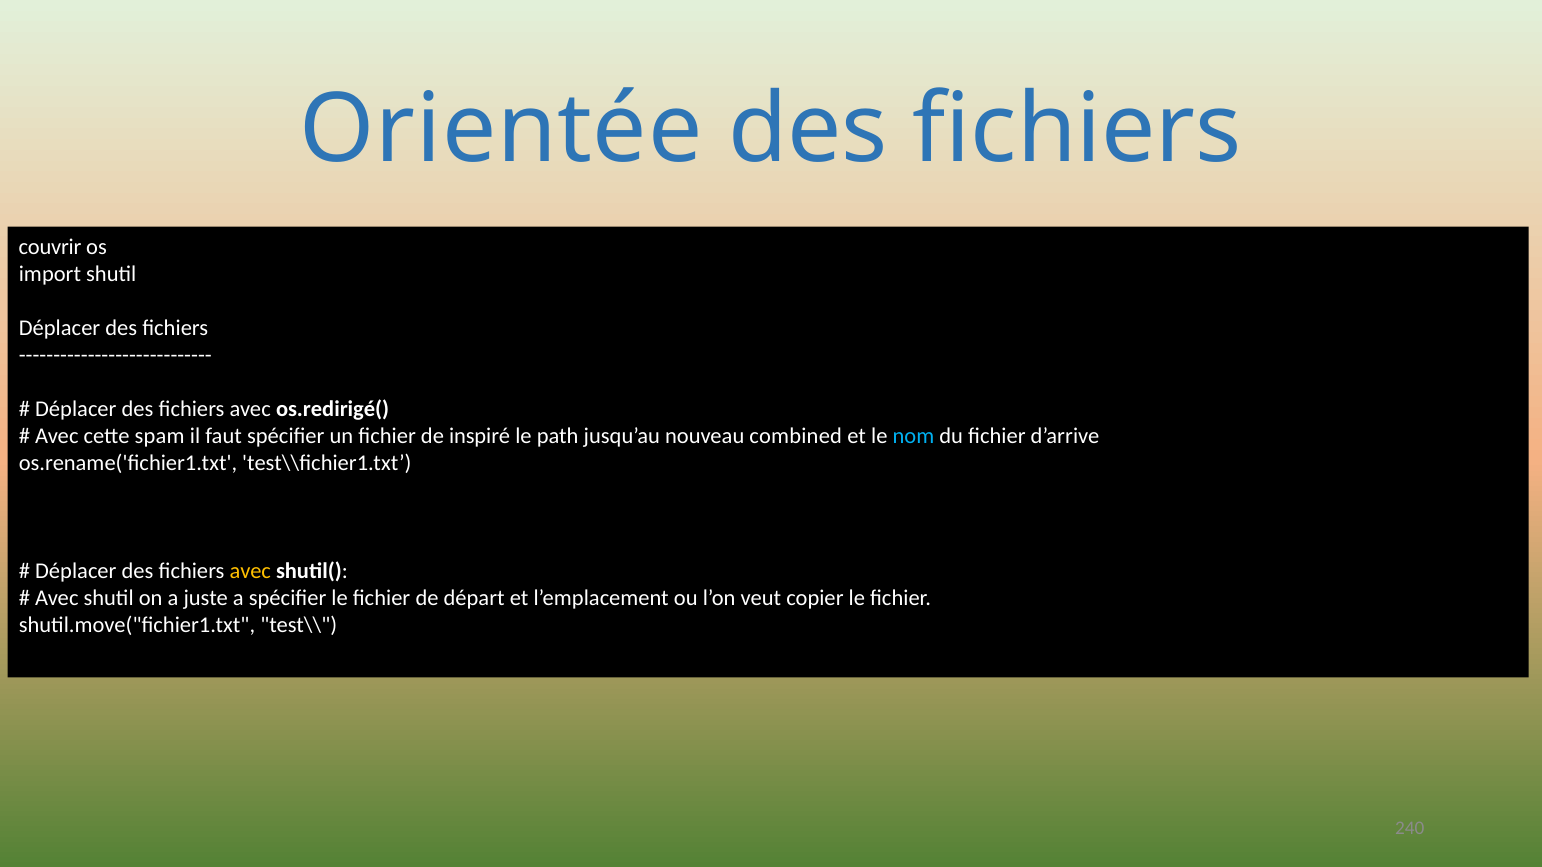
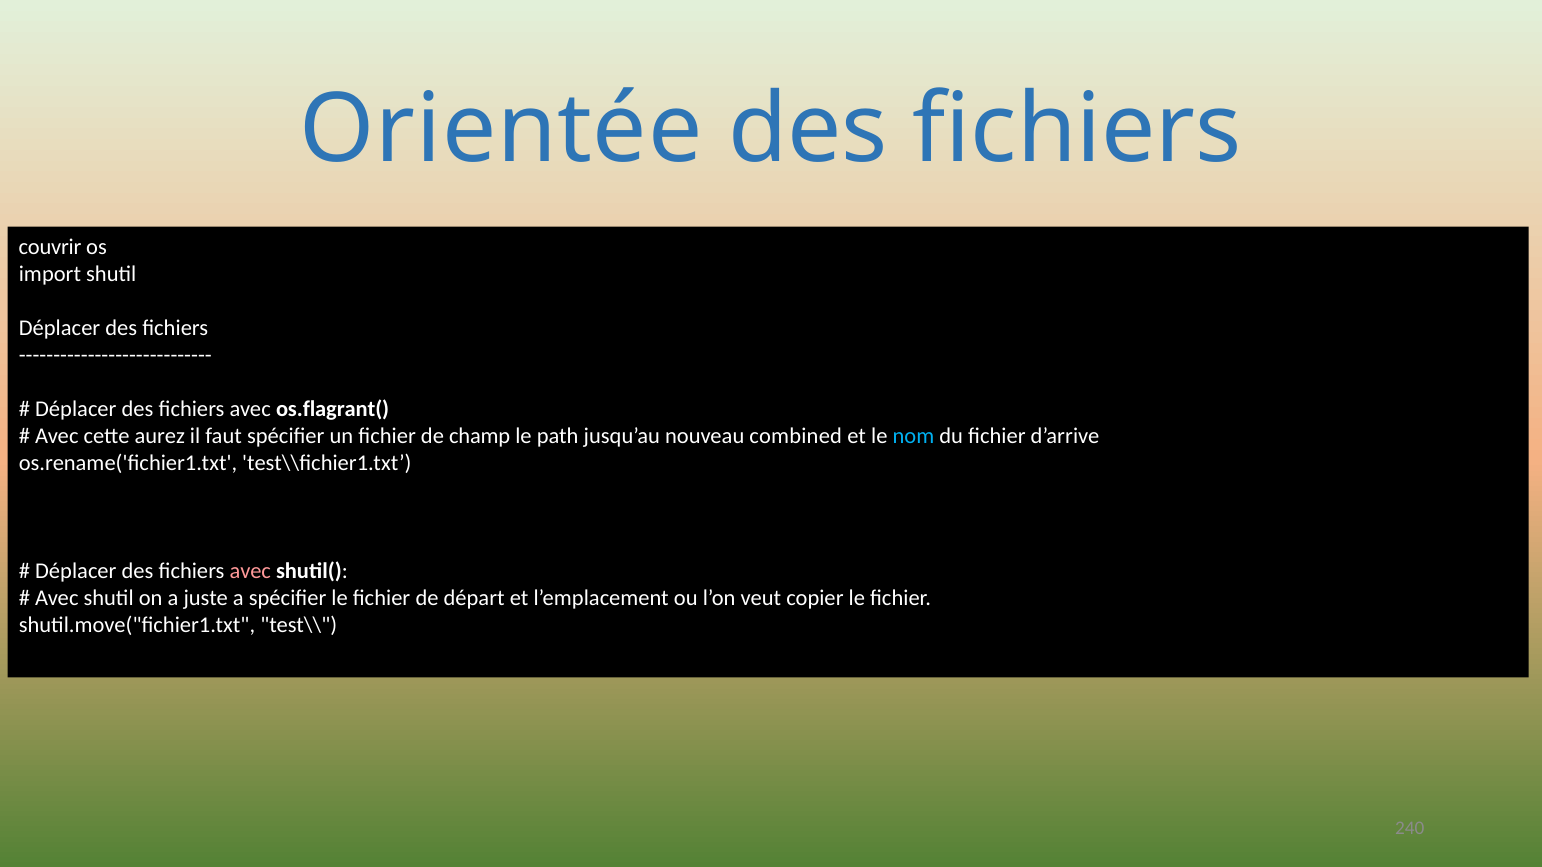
os.redirigé(: os.redirigé( -> os.flagrant(
spam: spam -> aurez
inspiré: inspiré -> champ
avec at (250, 572) colour: yellow -> pink
